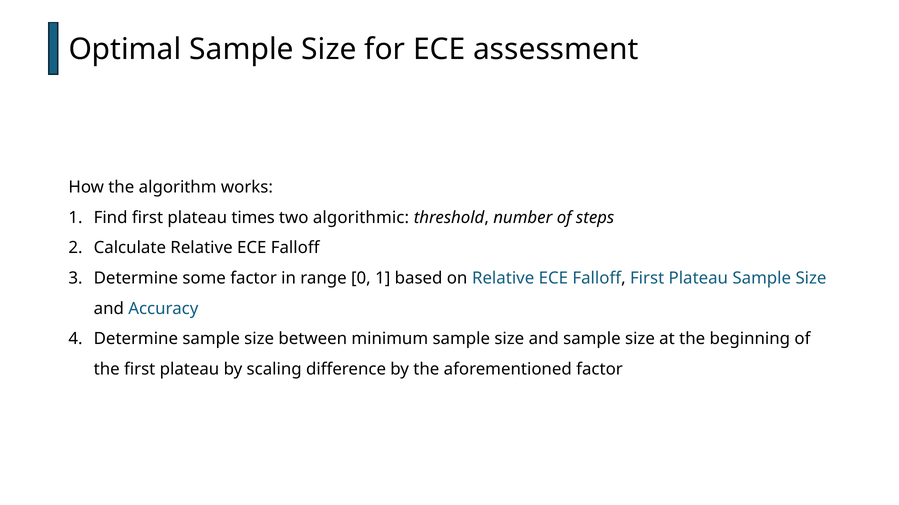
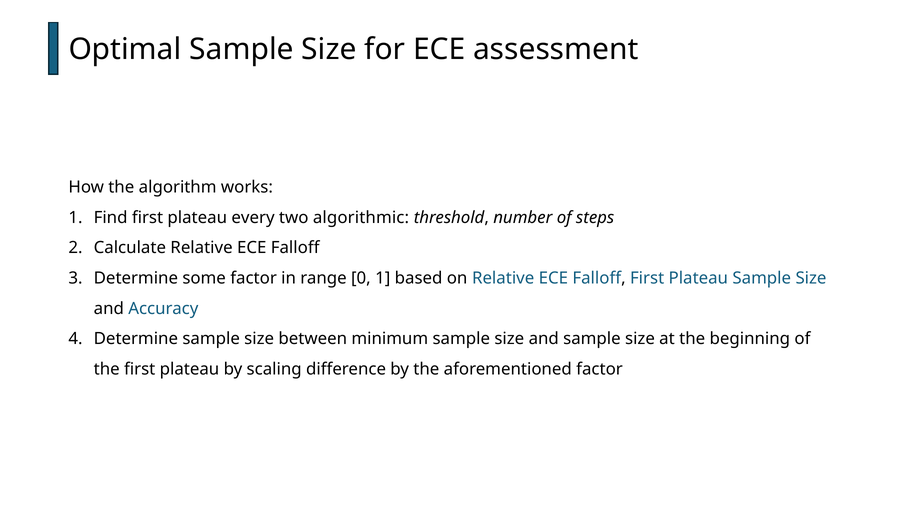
times: times -> every
